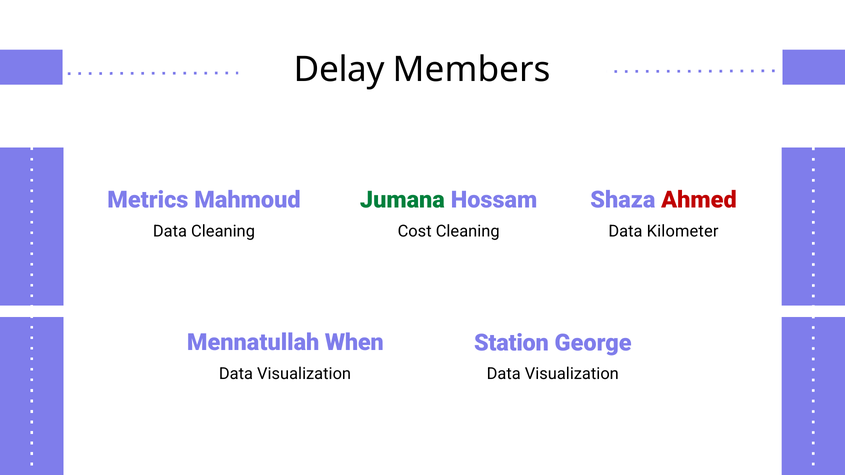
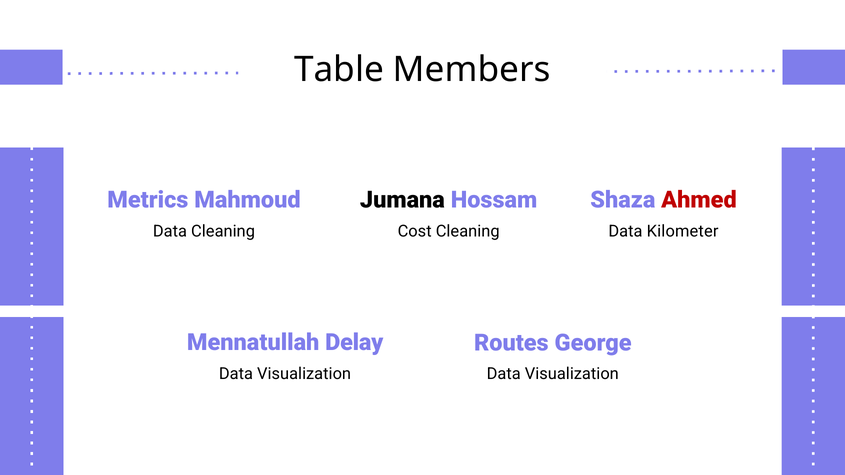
Delay: Delay -> Table
Jumana colour: green -> black
When: When -> Delay
Station: Station -> Routes
